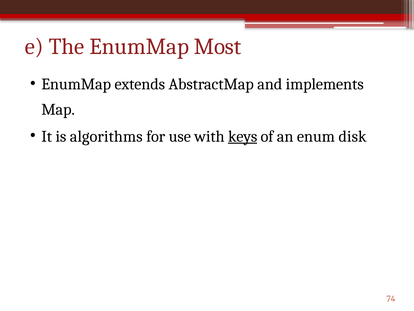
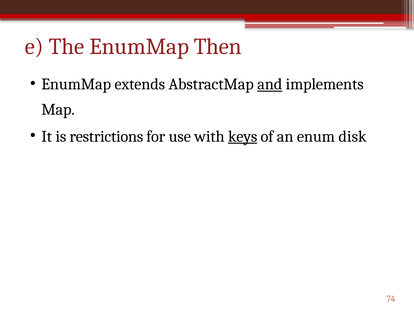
Most: Most -> Then
and underline: none -> present
algorithms: algorithms -> restrictions
